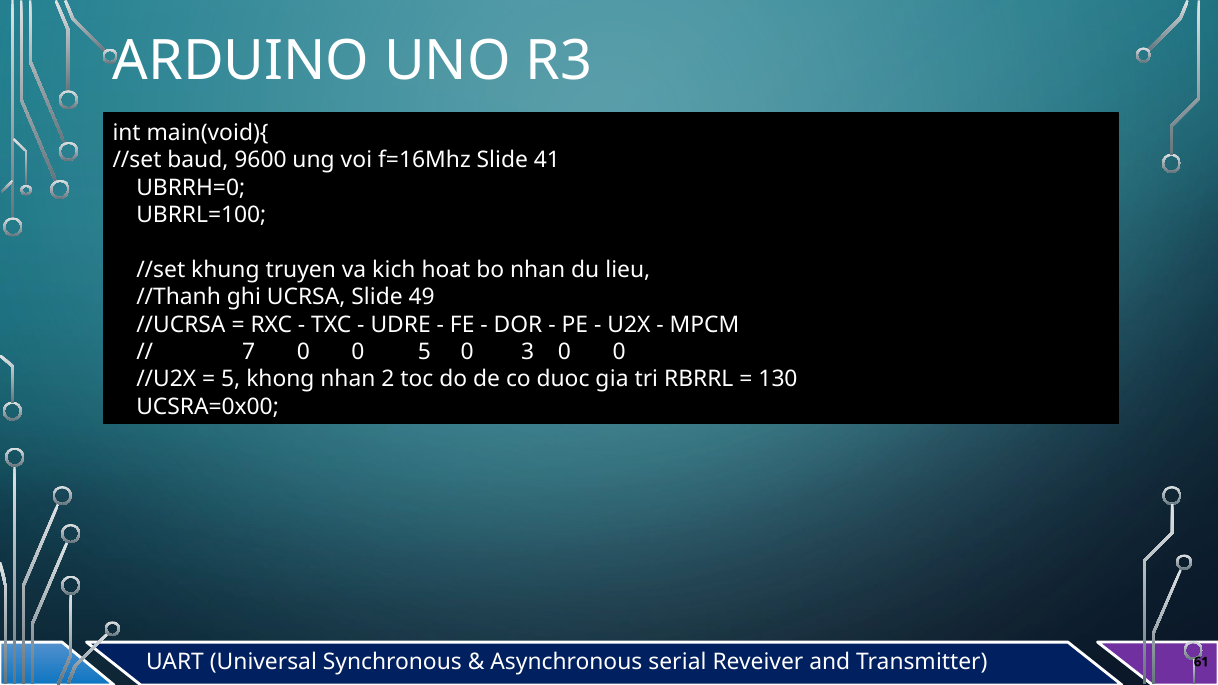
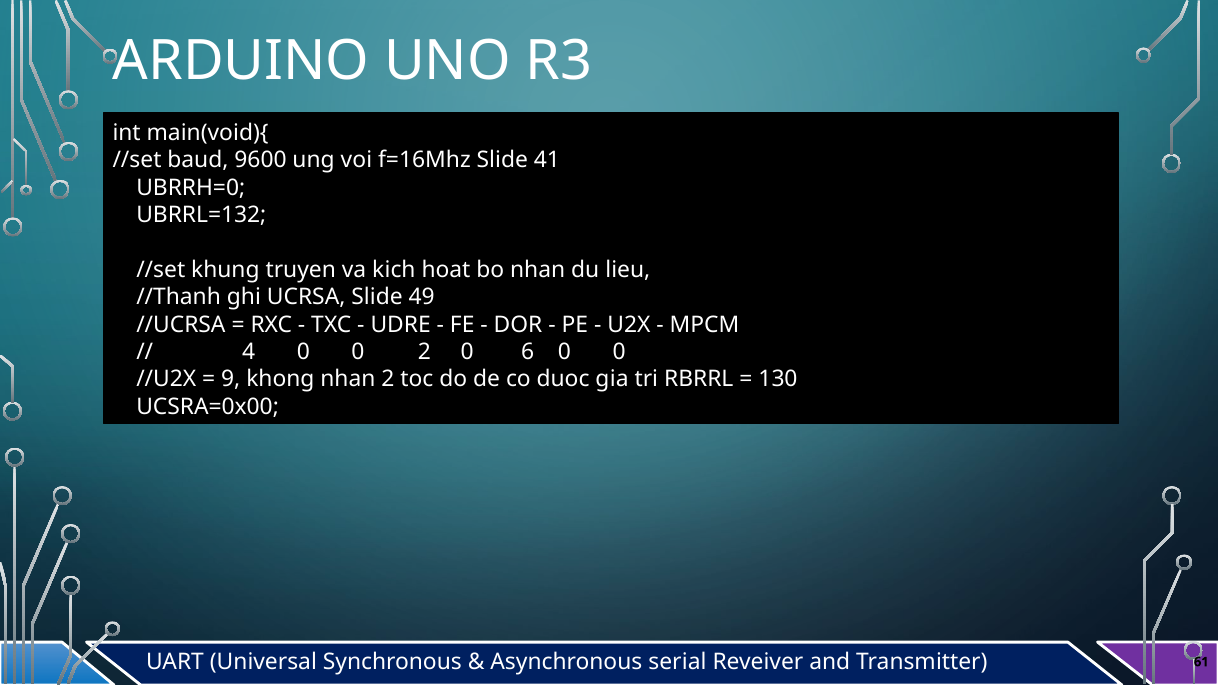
UBRRL=100: UBRRL=100 -> UBRRL=132
7: 7 -> 4
0 5: 5 -> 2
3: 3 -> 6
5 at (231, 380): 5 -> 9
